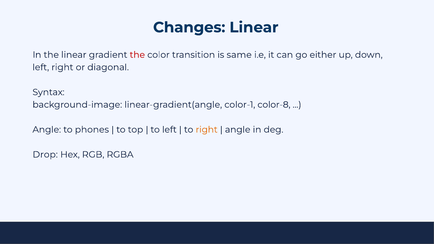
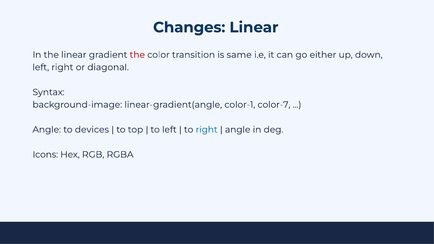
color-8: color-8 -> color-7
phones: phones -> devices
right at (207, 130) colour: orange -> blue
Drop: Drop -> Icons
